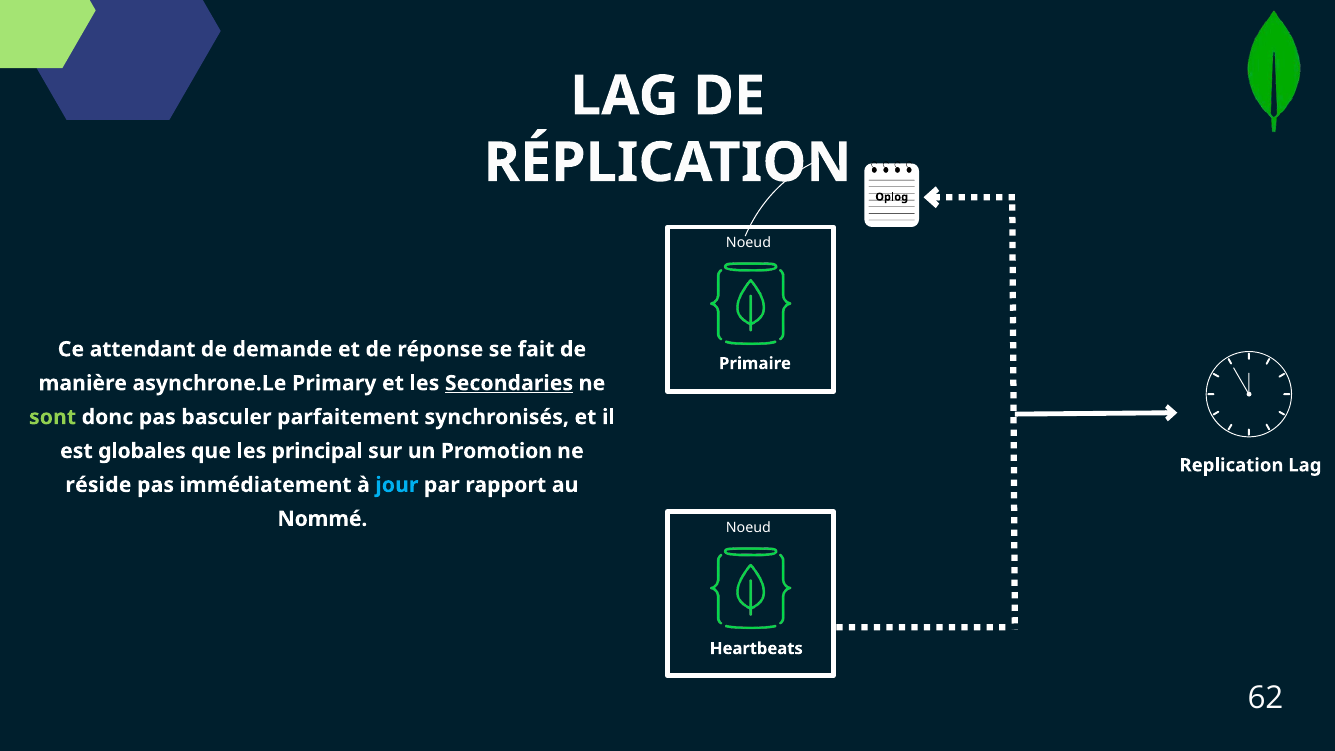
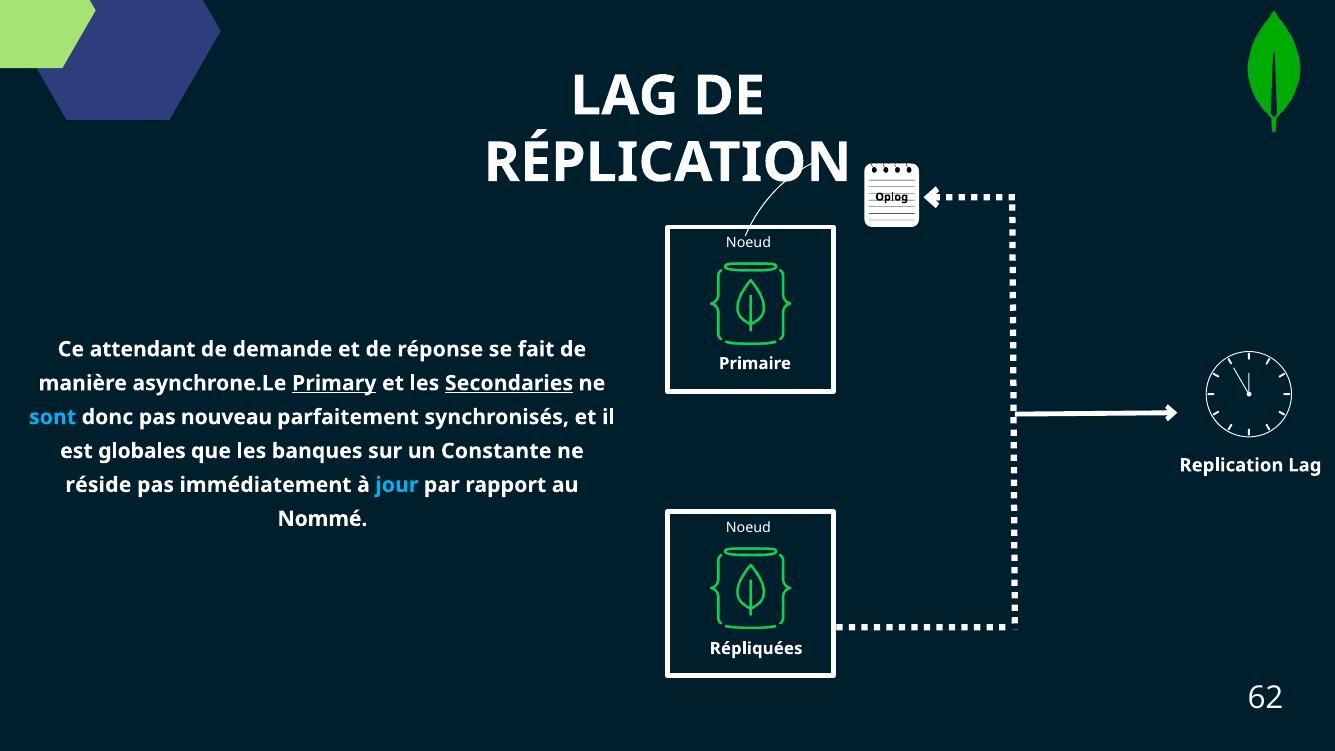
Primary underline: none -> present
sont colour: light green -> light blue
basculer: basculer -> nouveau
principal: principal -> banques
Promotion: Promotion -> Constante
Heartbeats: Heartbeats -> Répliquées
